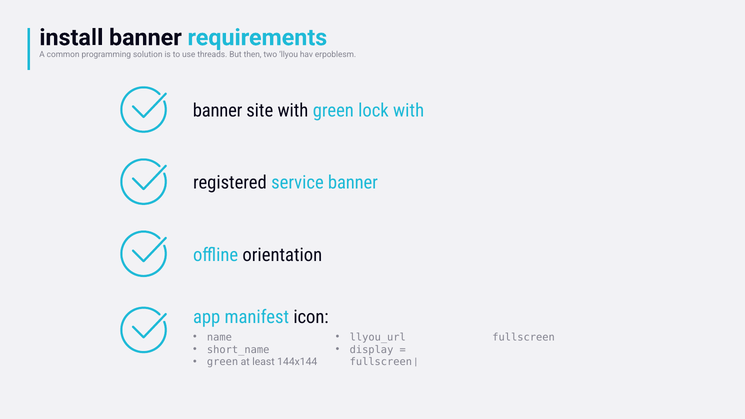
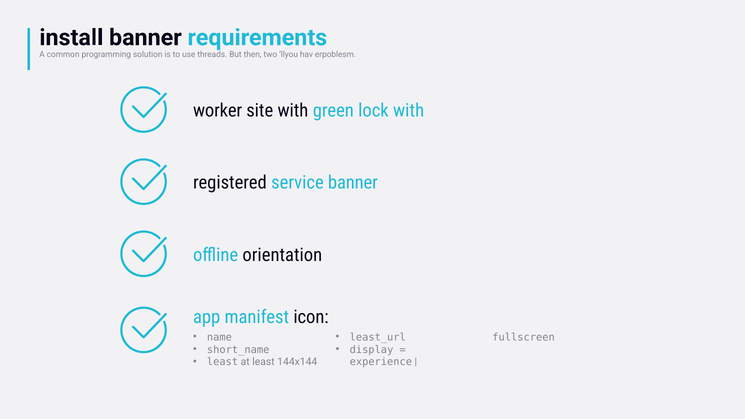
banner at (218, 111): banner -> worker
llyou_url: llyou_url -> least_url
green at (223, 362): green -> least
fullscreen at (381, 362): fullscreen -> experience
